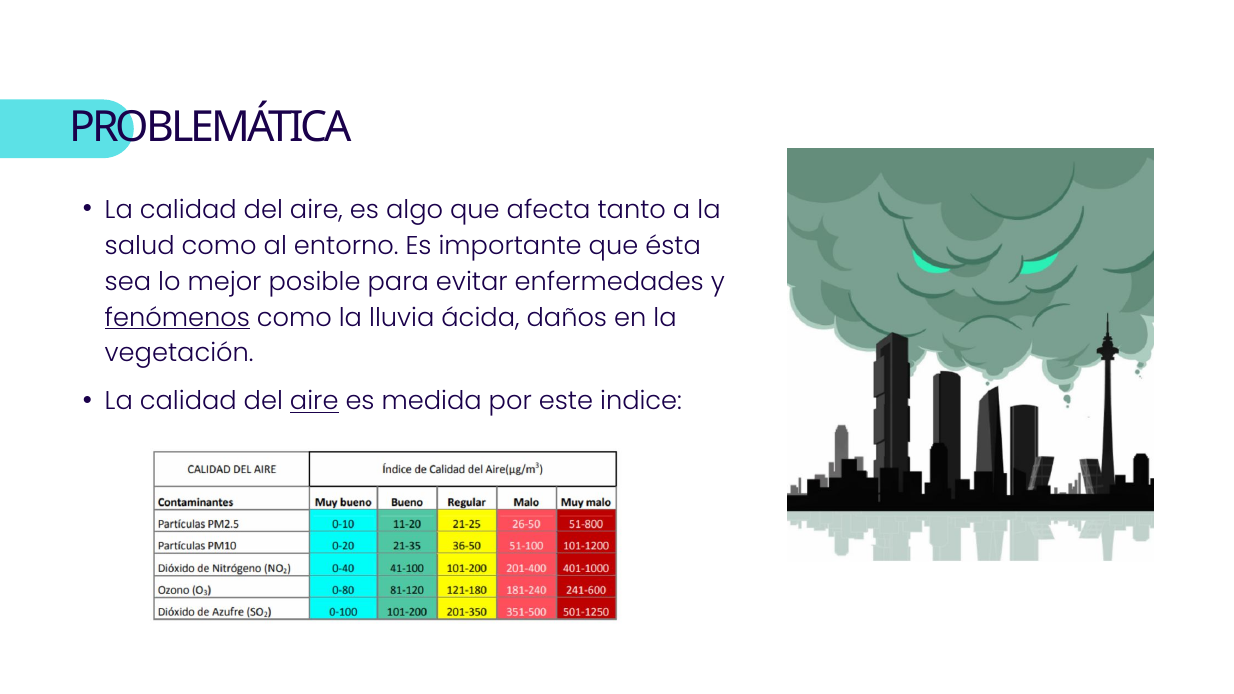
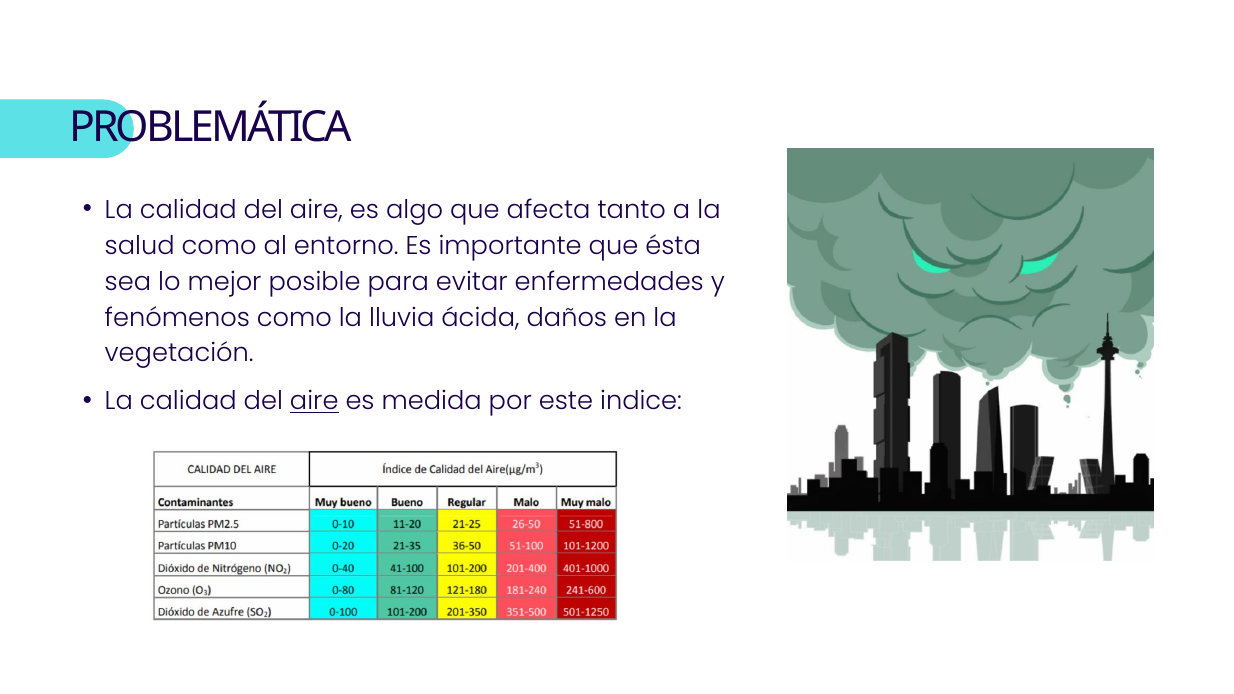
fenómenos underline: present -> none
